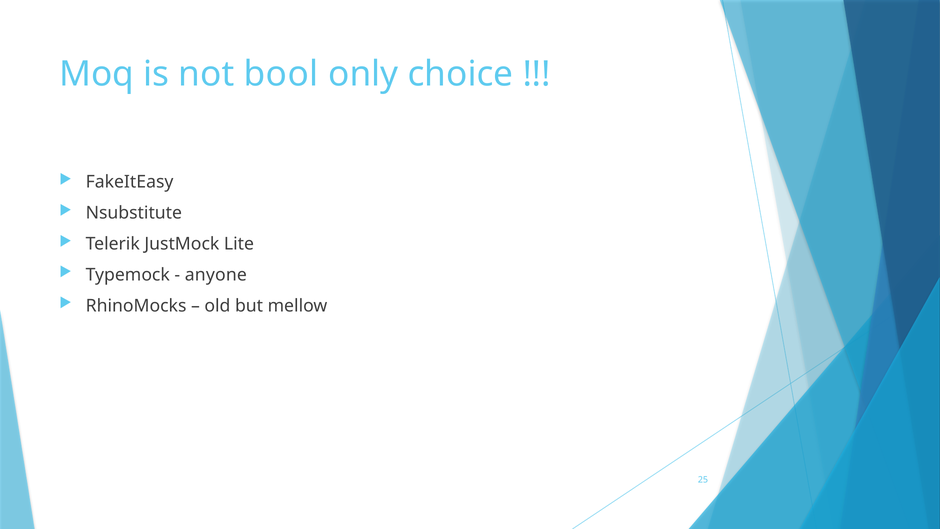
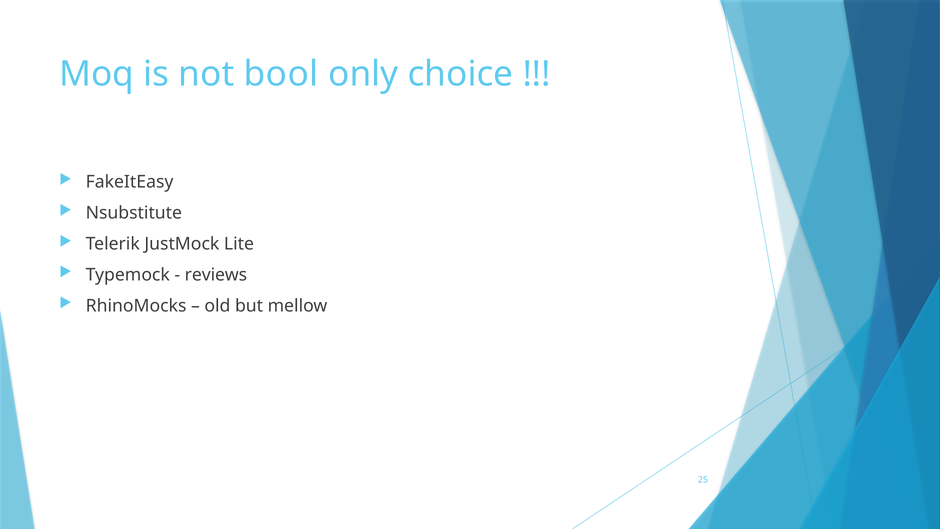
anyone: anyone -> reviews
